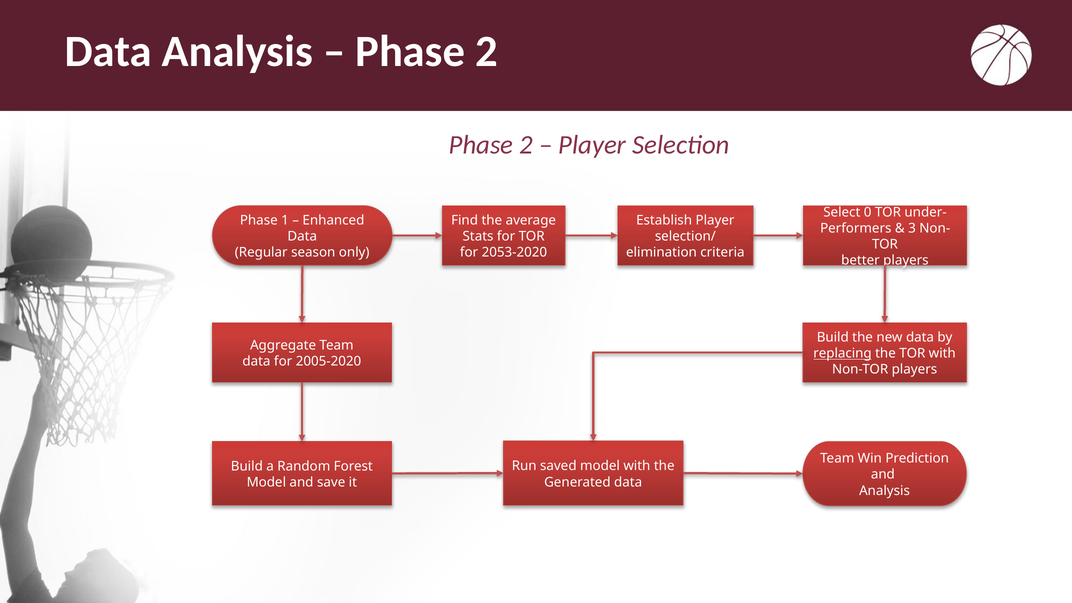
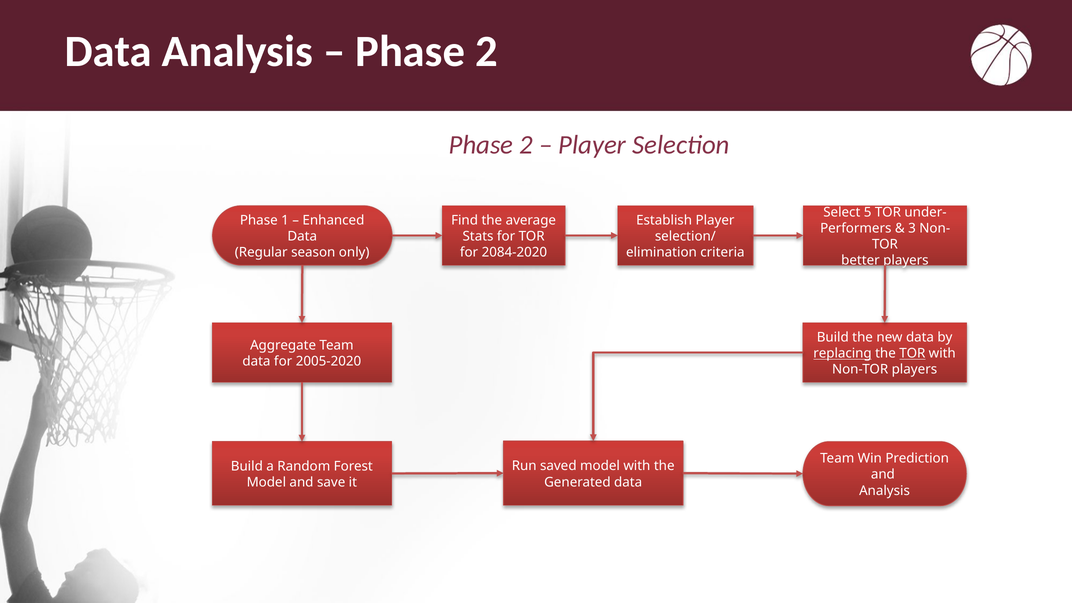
0: 0 -> 5
2053-2020: 2053-2020 -> 2084-2020
TOR at (912, 354) underline: none -> present
